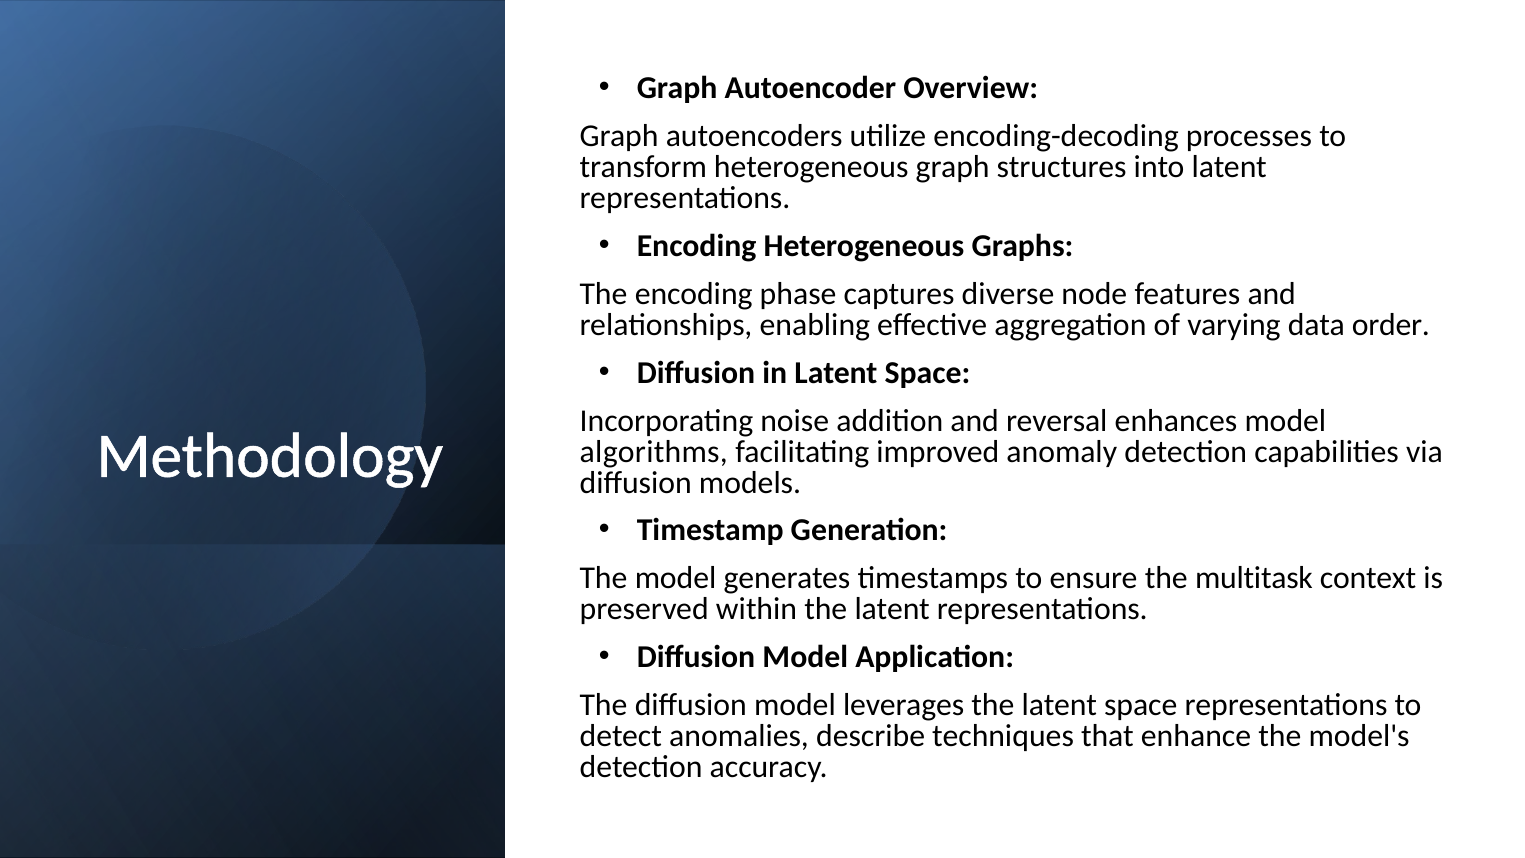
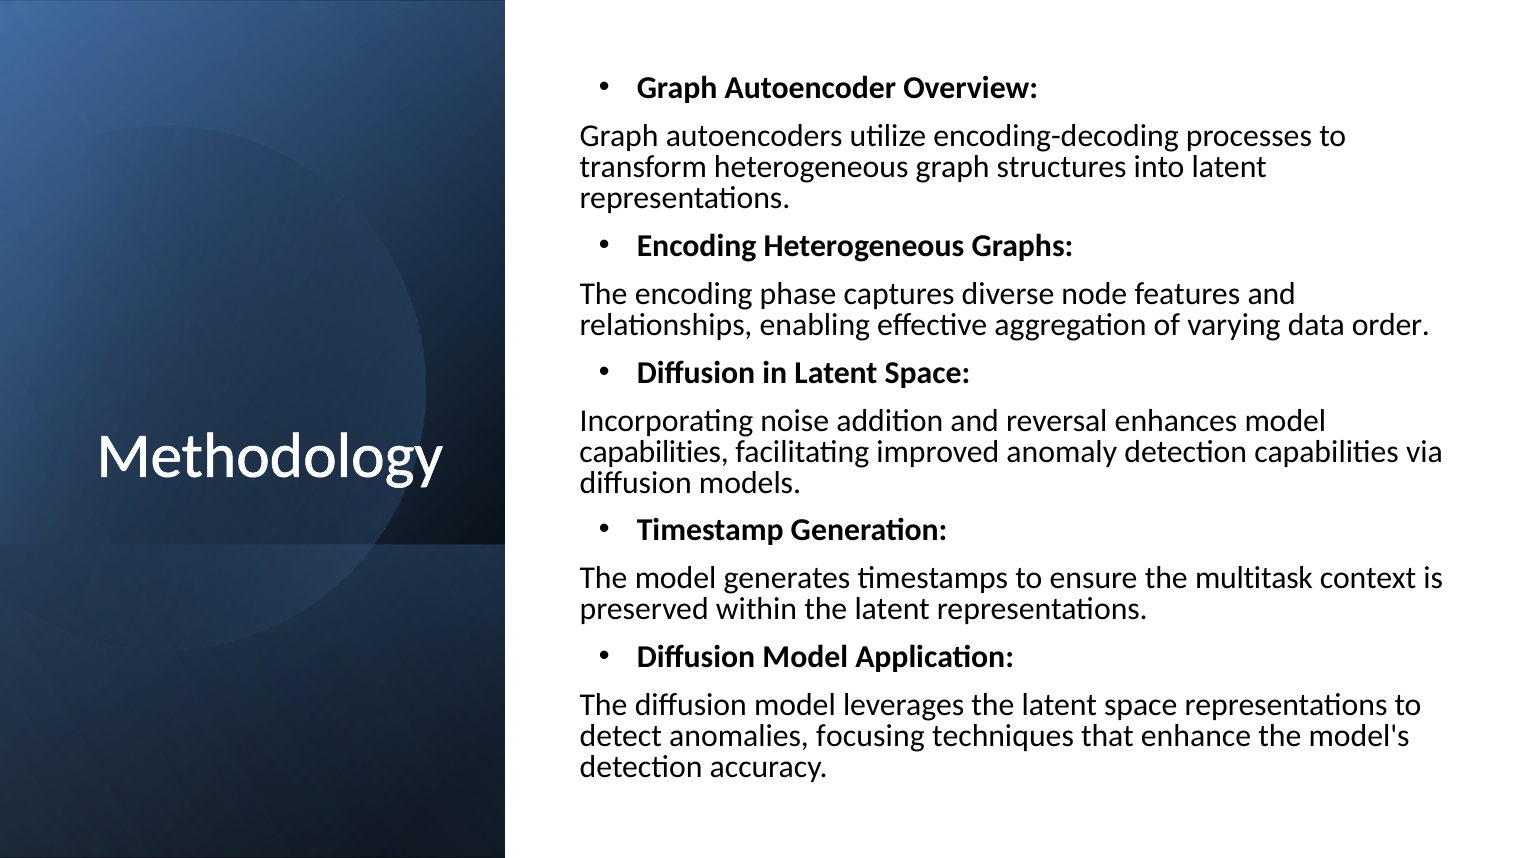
algorithms at (654, 452): algorithms -> capabilities
describe: describe -> focusing
